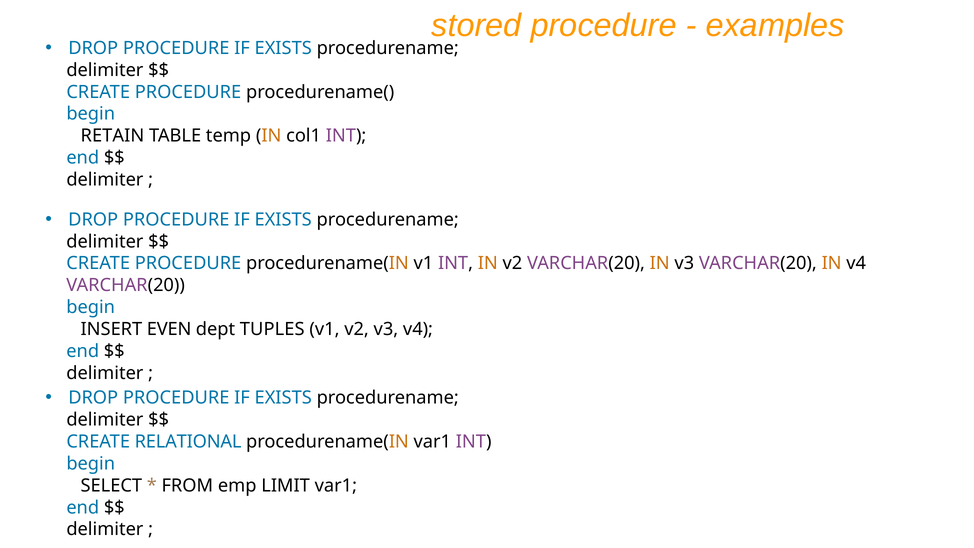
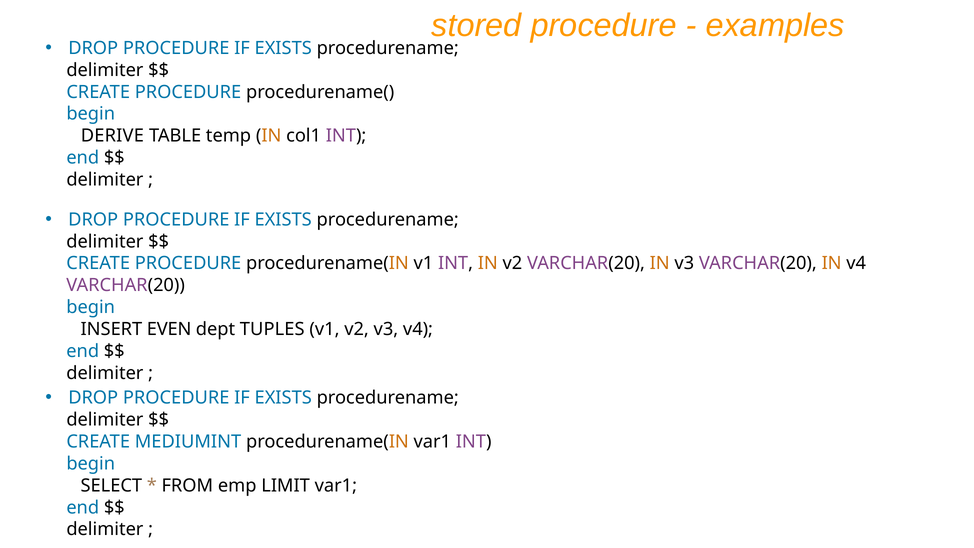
RETAIN: RETAIN -> DERIVE
RELATIONAL: RELATIONAL -> MEDIUMINT
